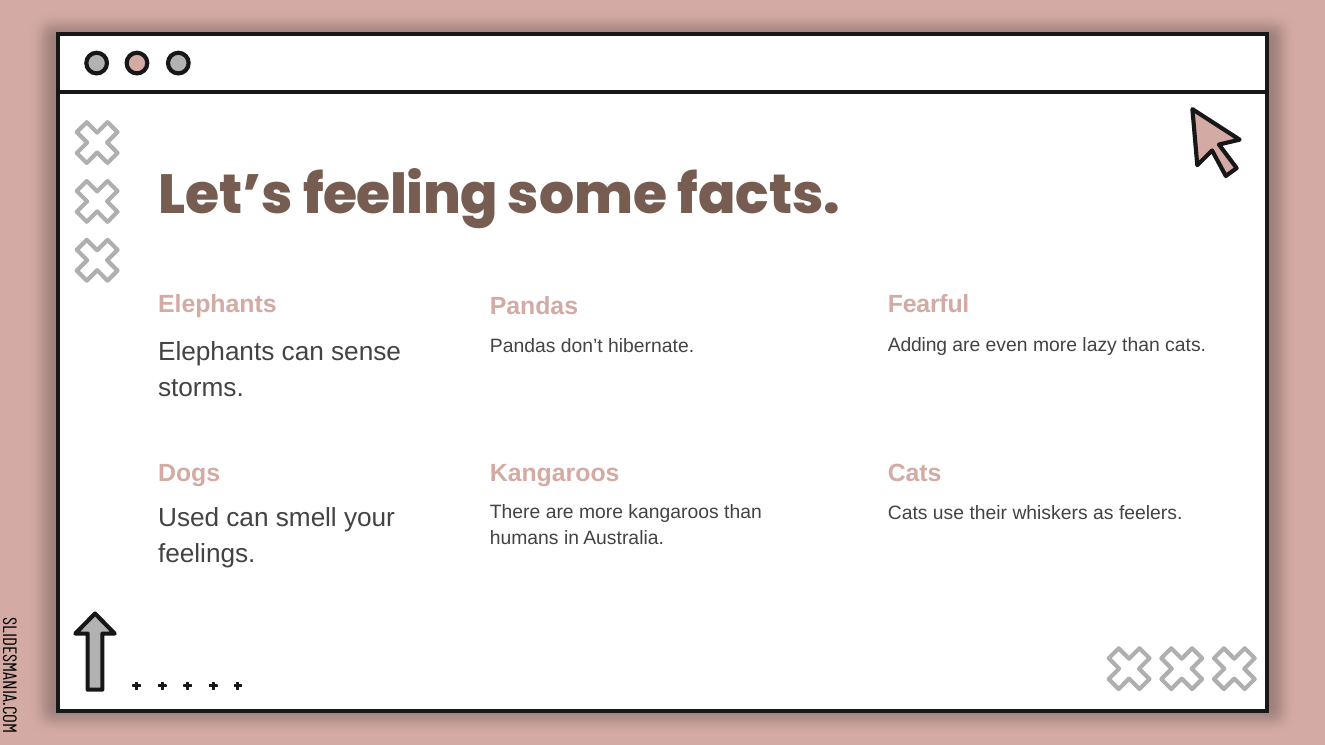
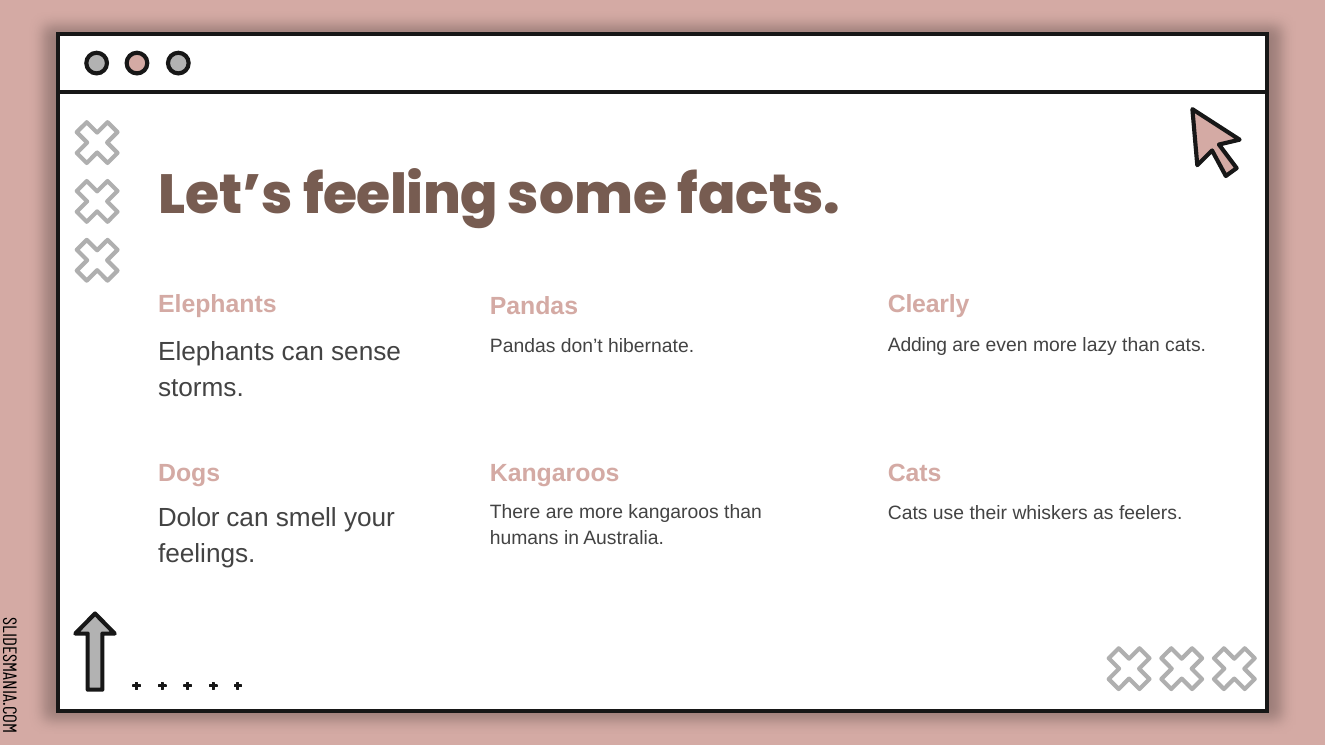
Fearful: Fearful -> Clearly
Used: Used -> Dolor
